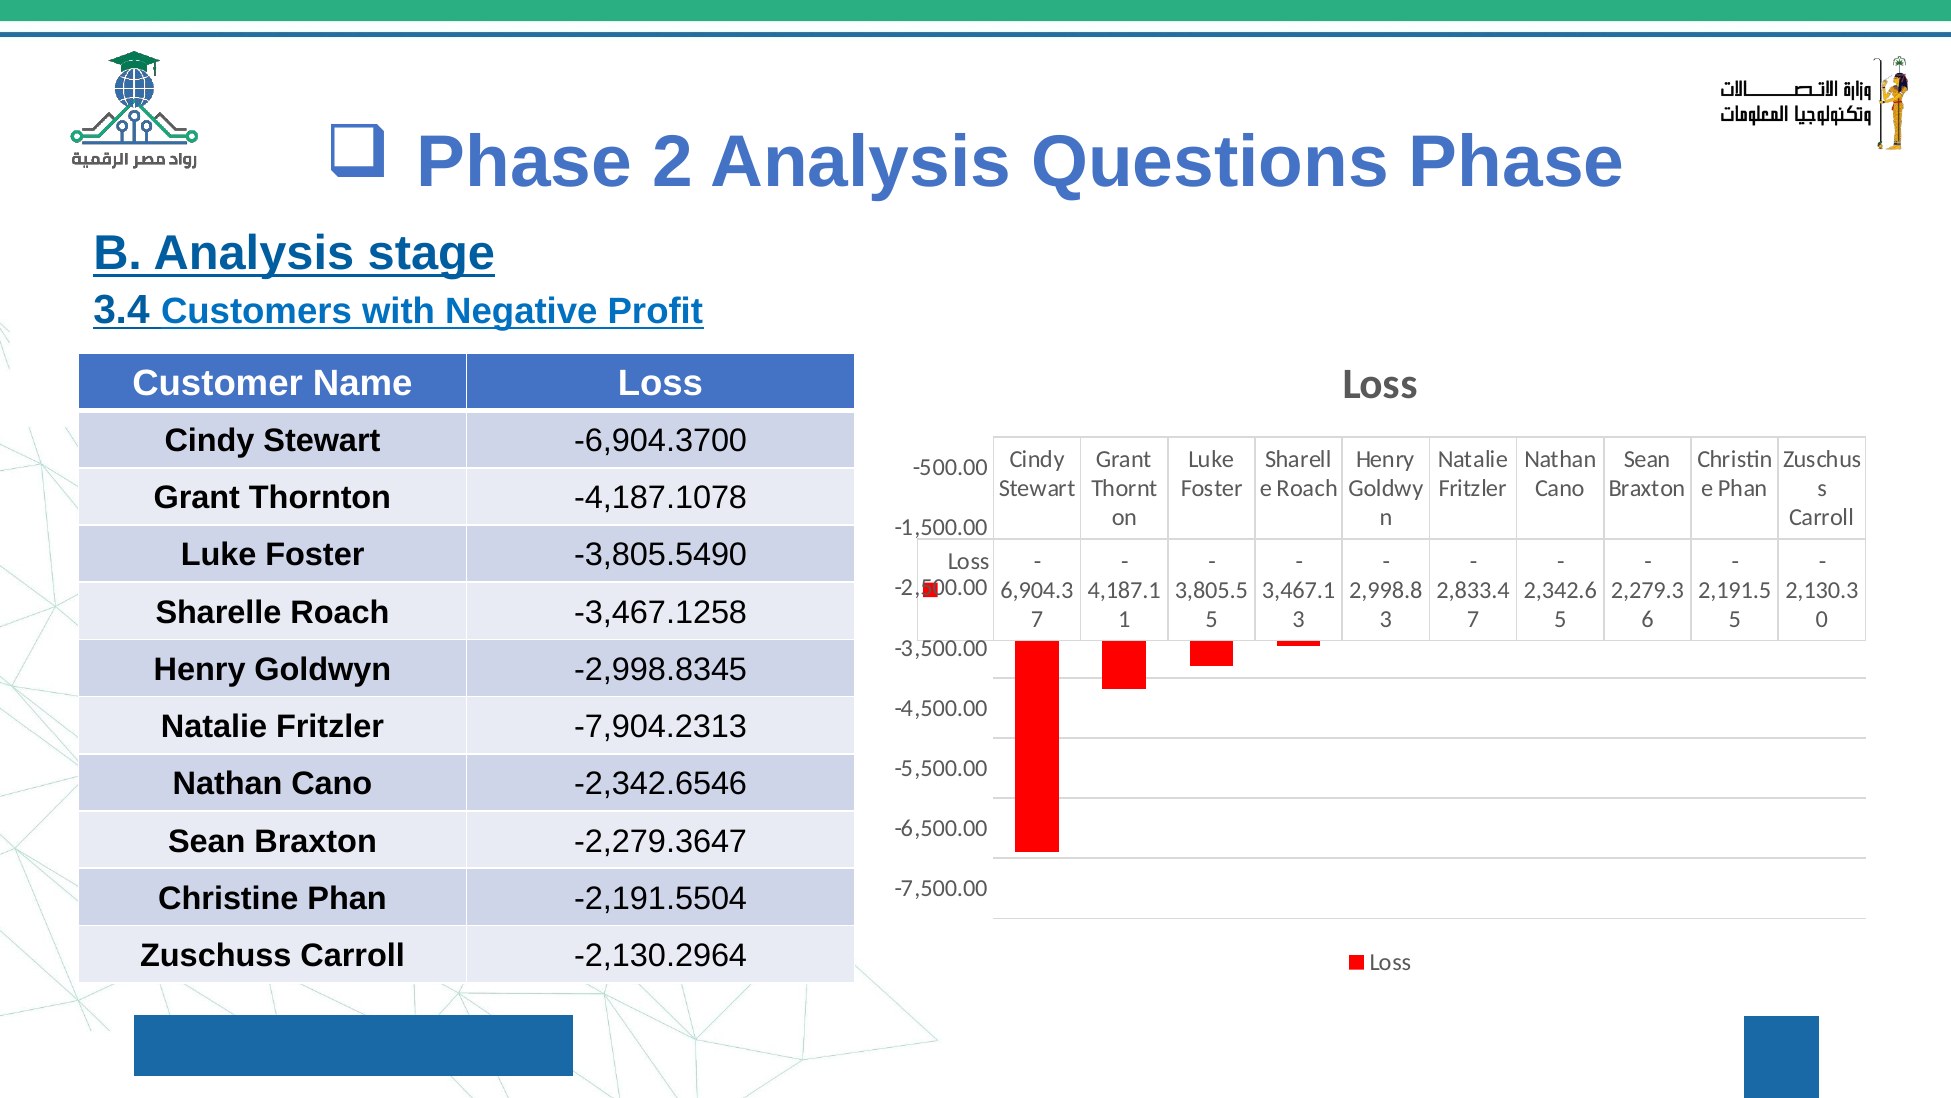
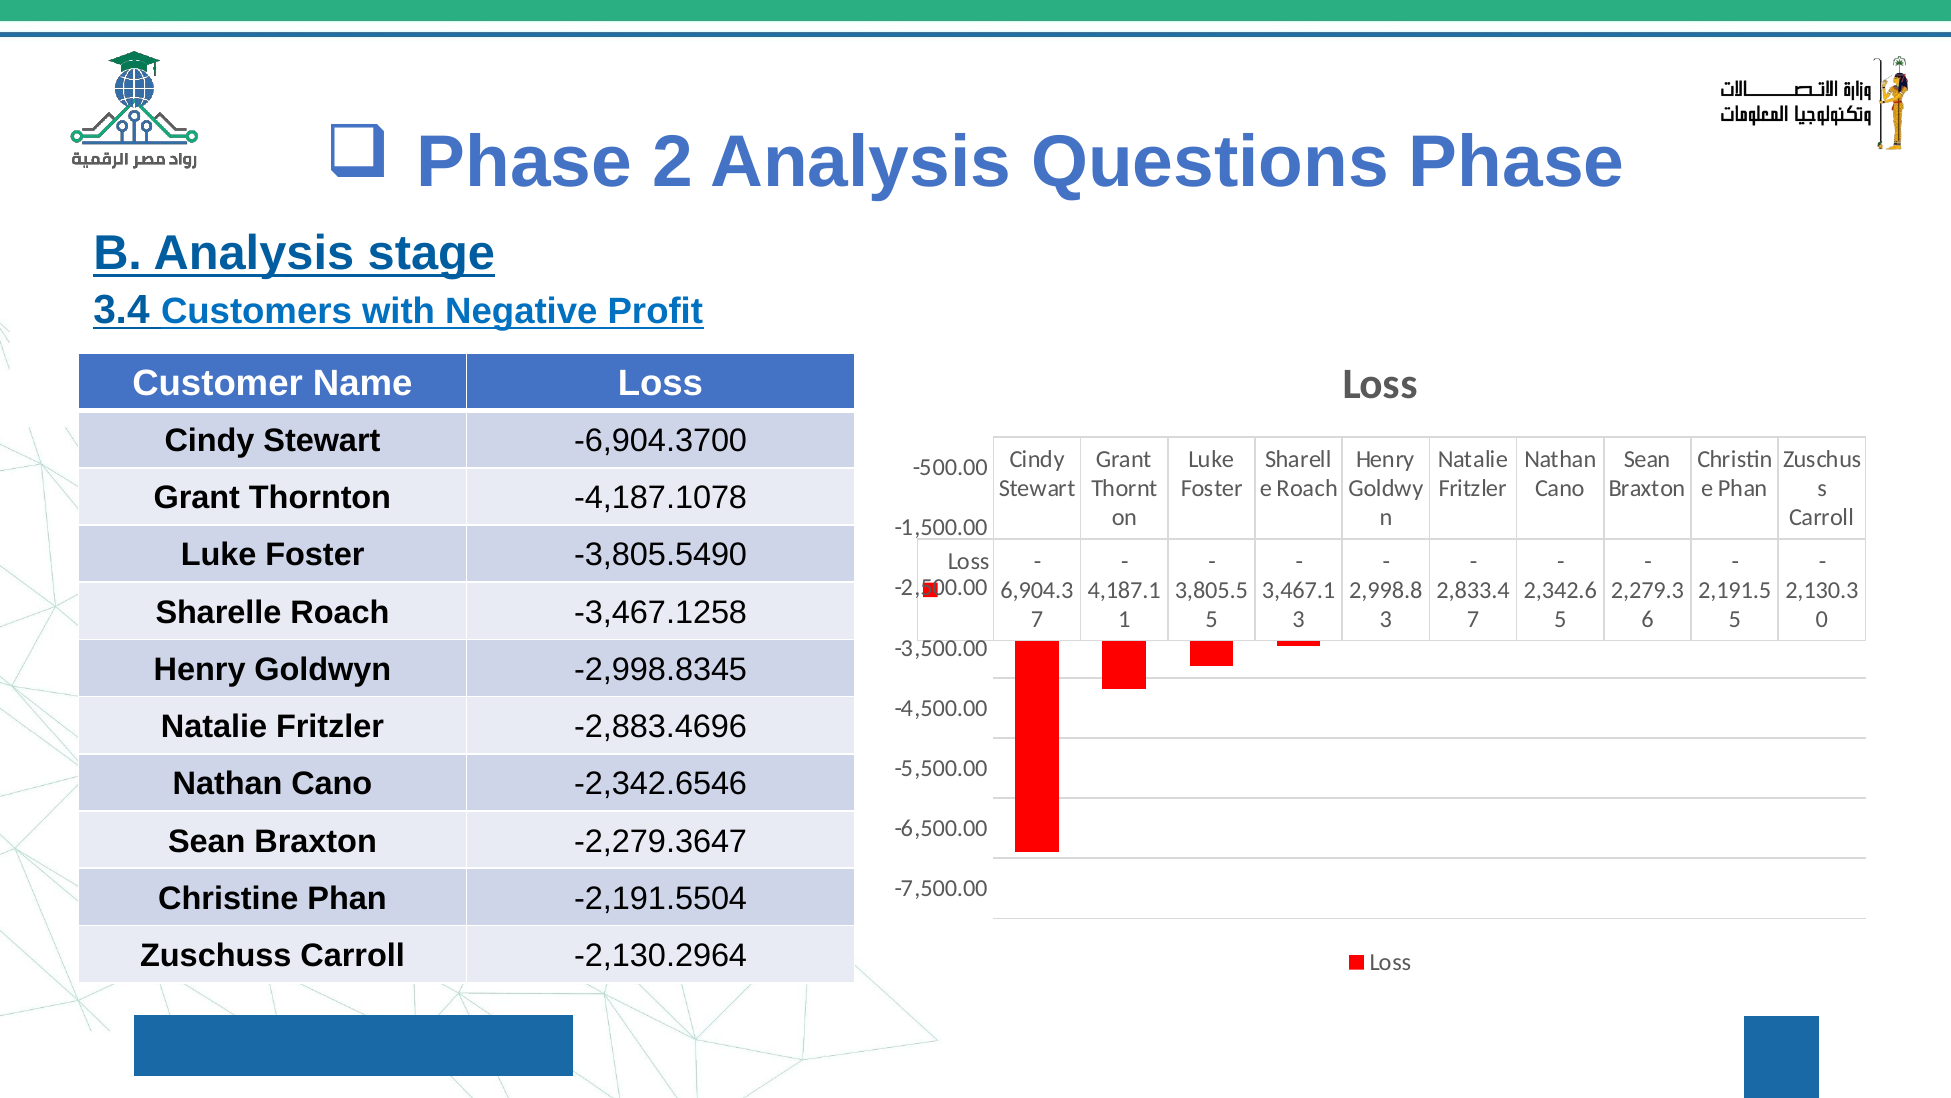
-7,904.2313: -7,904.2313 -> -2,883.4696
